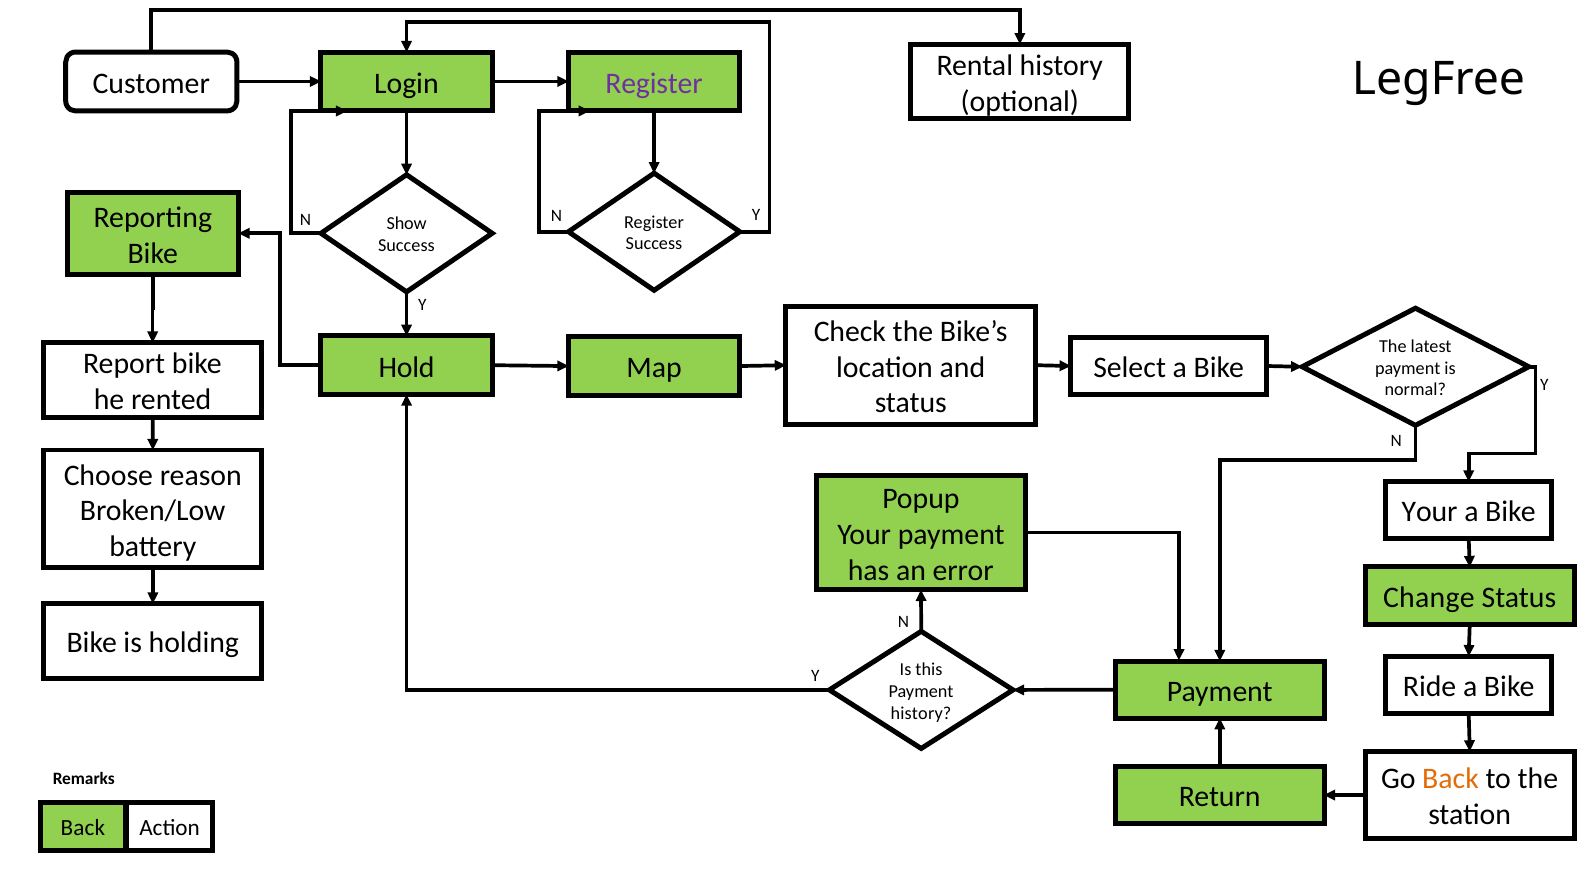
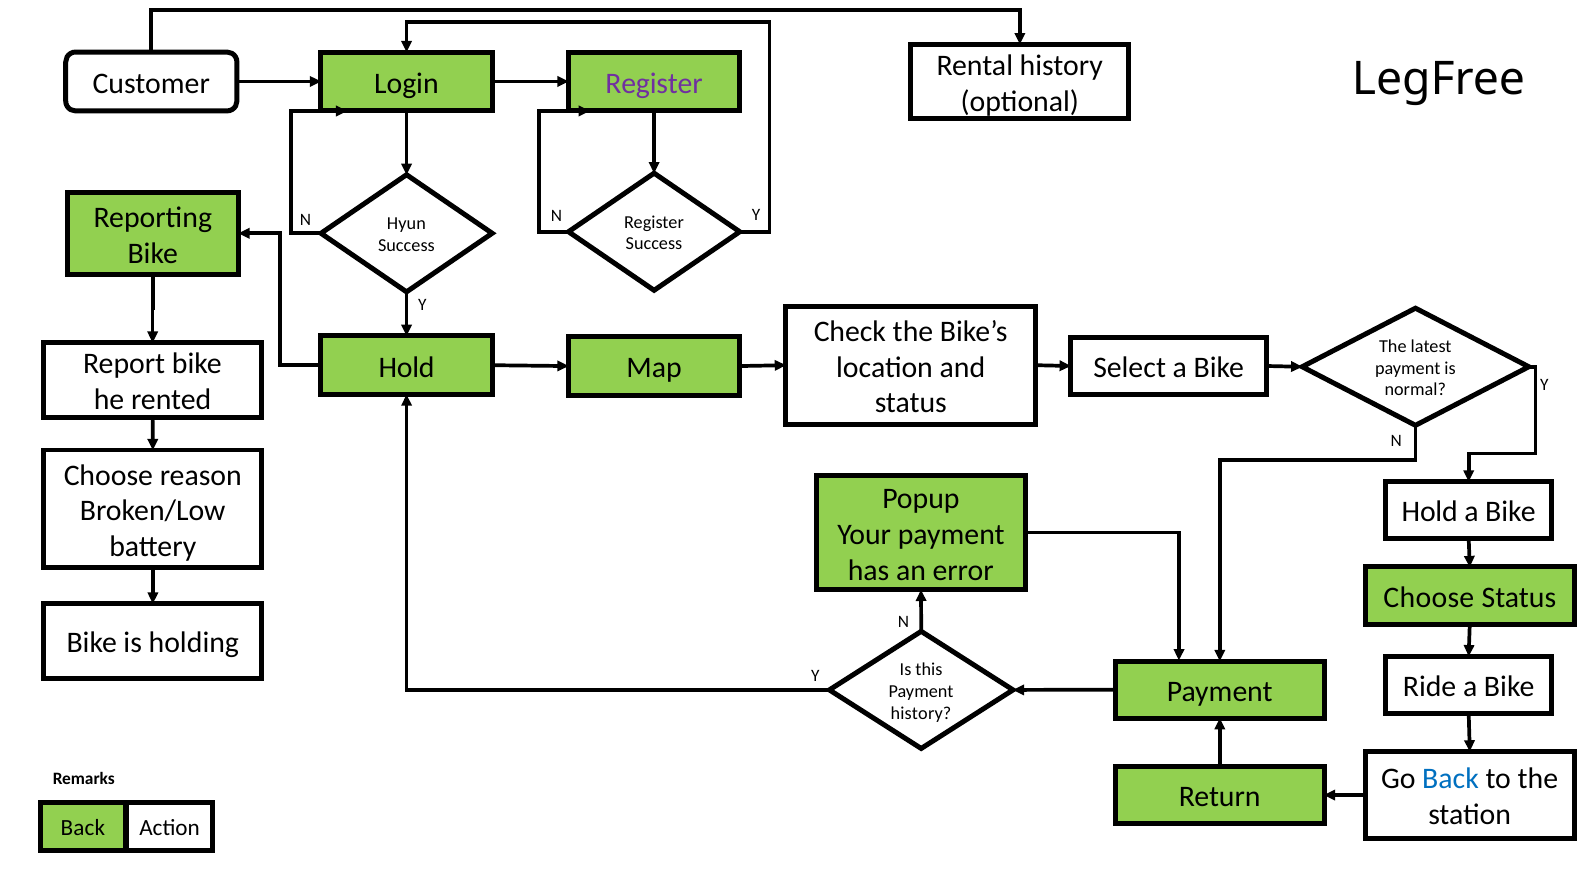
Show: Show -> Hyun
Your at (1430, 512): Your -> Hold
Change at (1429, 598): Change -> Choose
Back at (1451, 779) colour: orange -> blue
